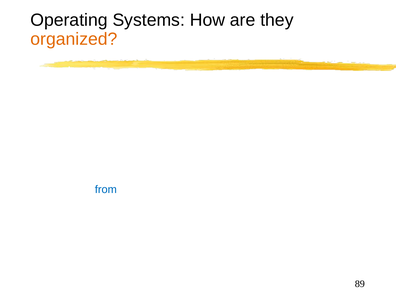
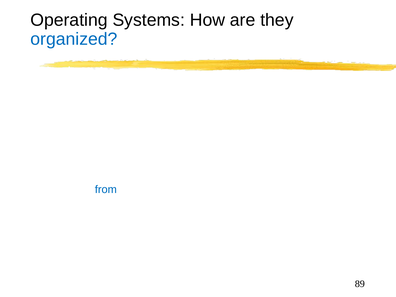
organized colour: orange -> blue
